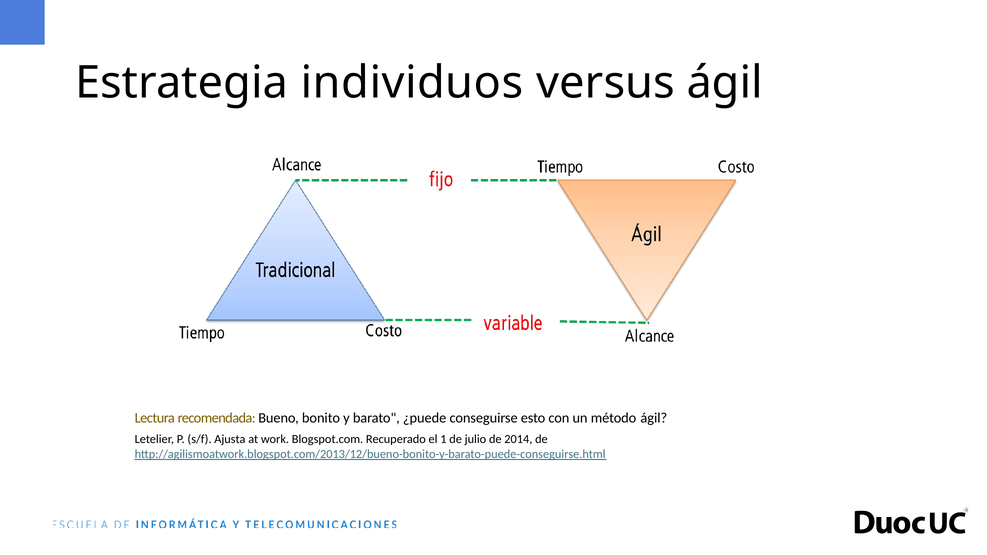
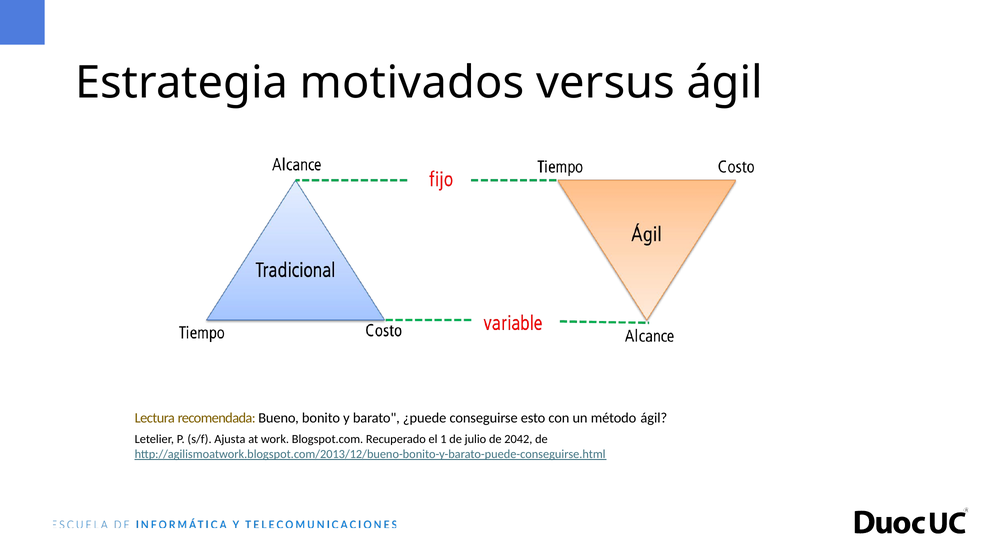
individuos: individuos -> motivados
2014: 2014 -> 2042
